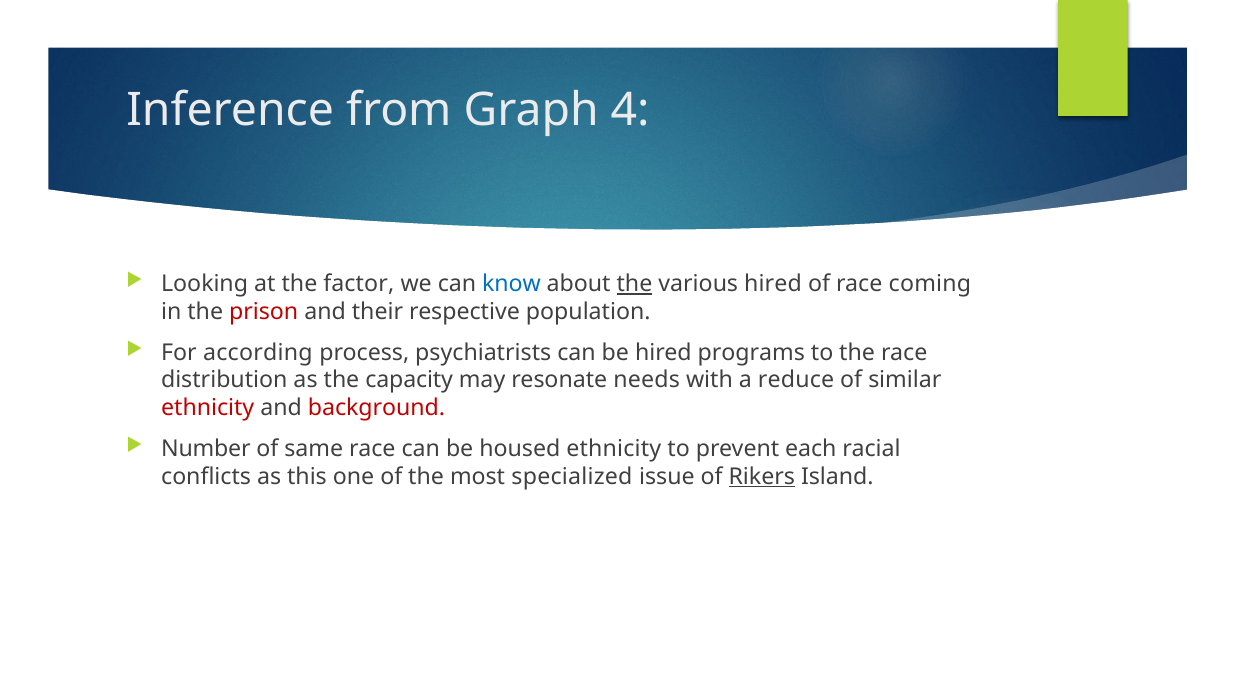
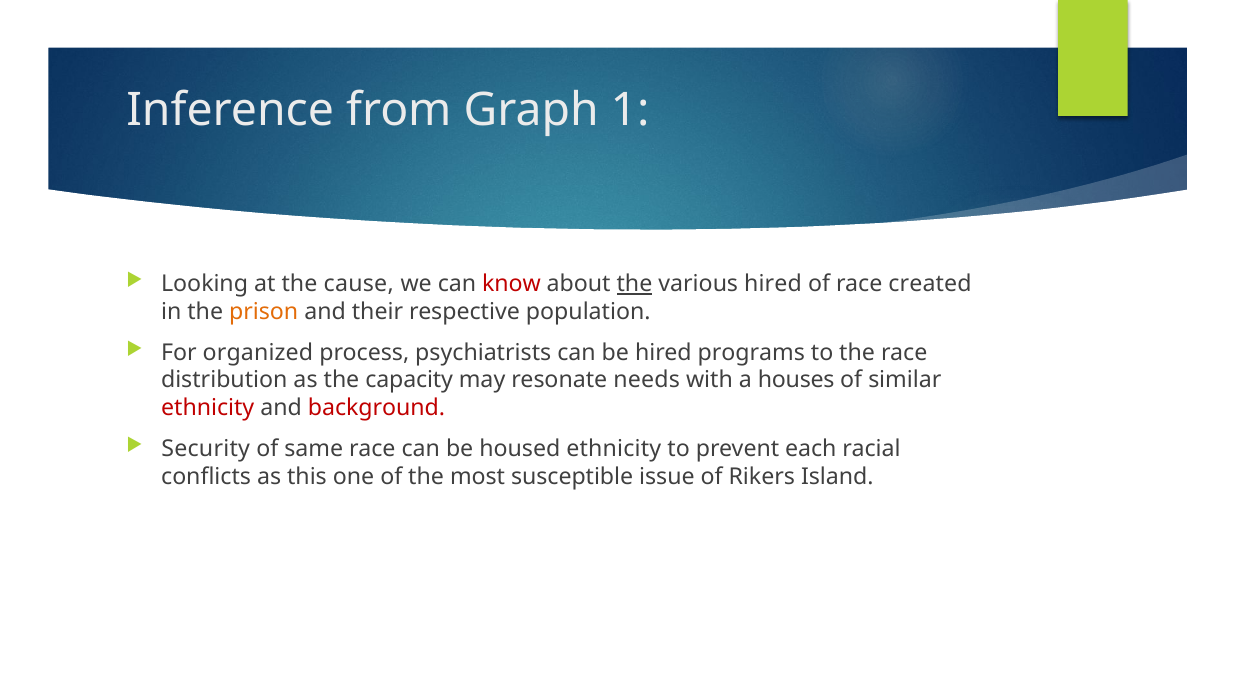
4: 4 -> 1
factor: factor -> cause
know colour: blue -> red
coming: coming -> created
prison colour: red -> orange
according: according -> organized
reduce: reduce -> houses
Number: Number -> Security
specialized: specialized -> susceptible
Rikers underline: present -> none
